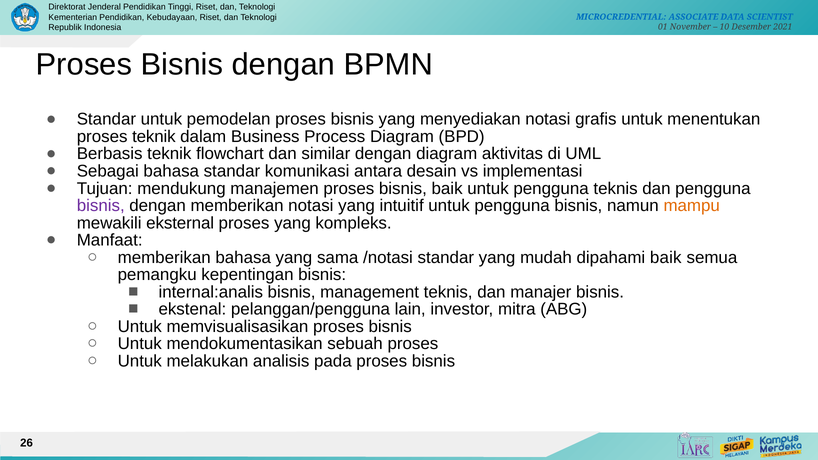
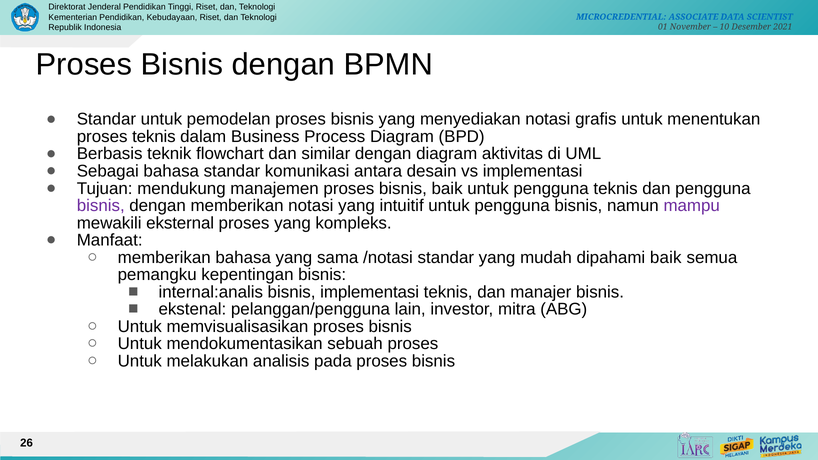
proses teknik: teknik -> teknis
mampu colour: orange -> purple
bisnis management: management -> implementasi
